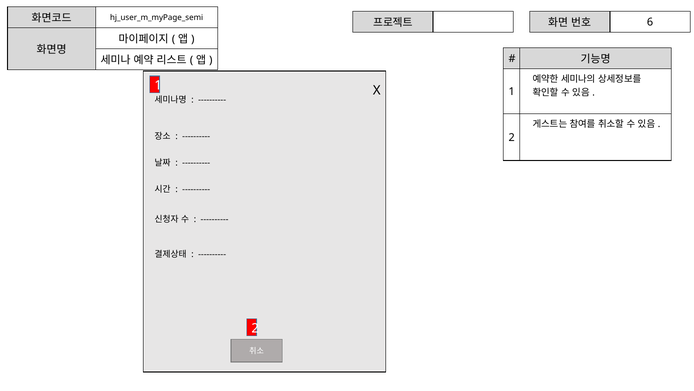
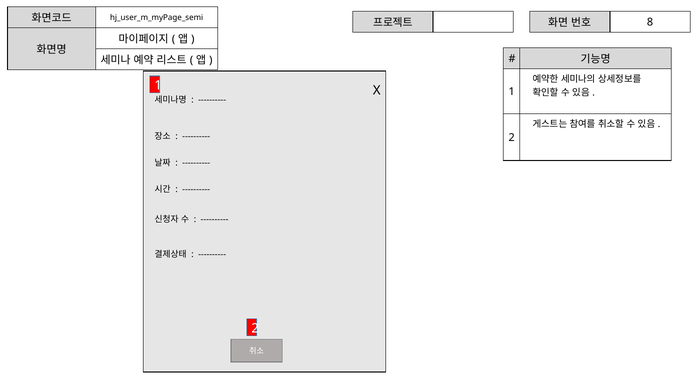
6: 6 -> 8
